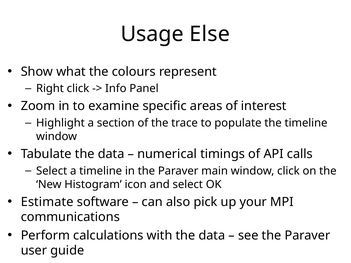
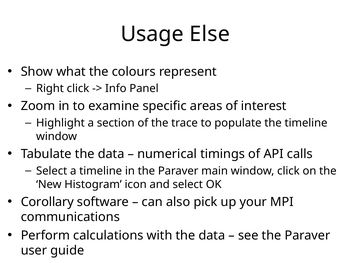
Estimate: Estimate -> Corollary
